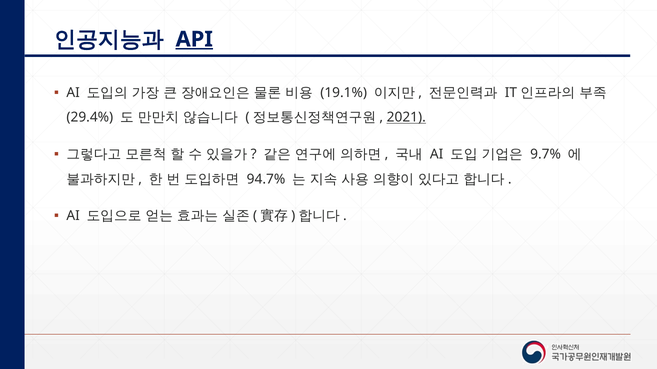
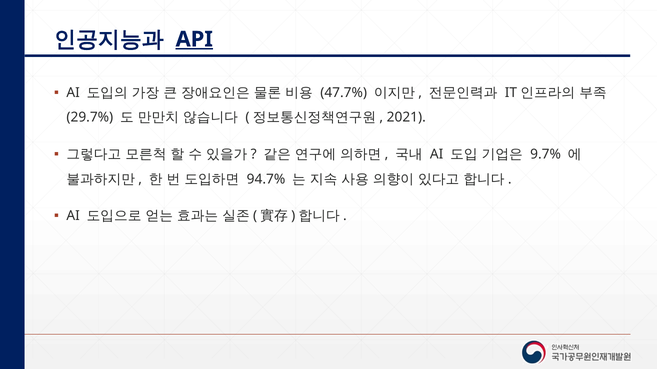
19.1%: 19.1% -> 47.7%
29.4%: 29.4% -> 29.7%
2021 underline: present -> none
